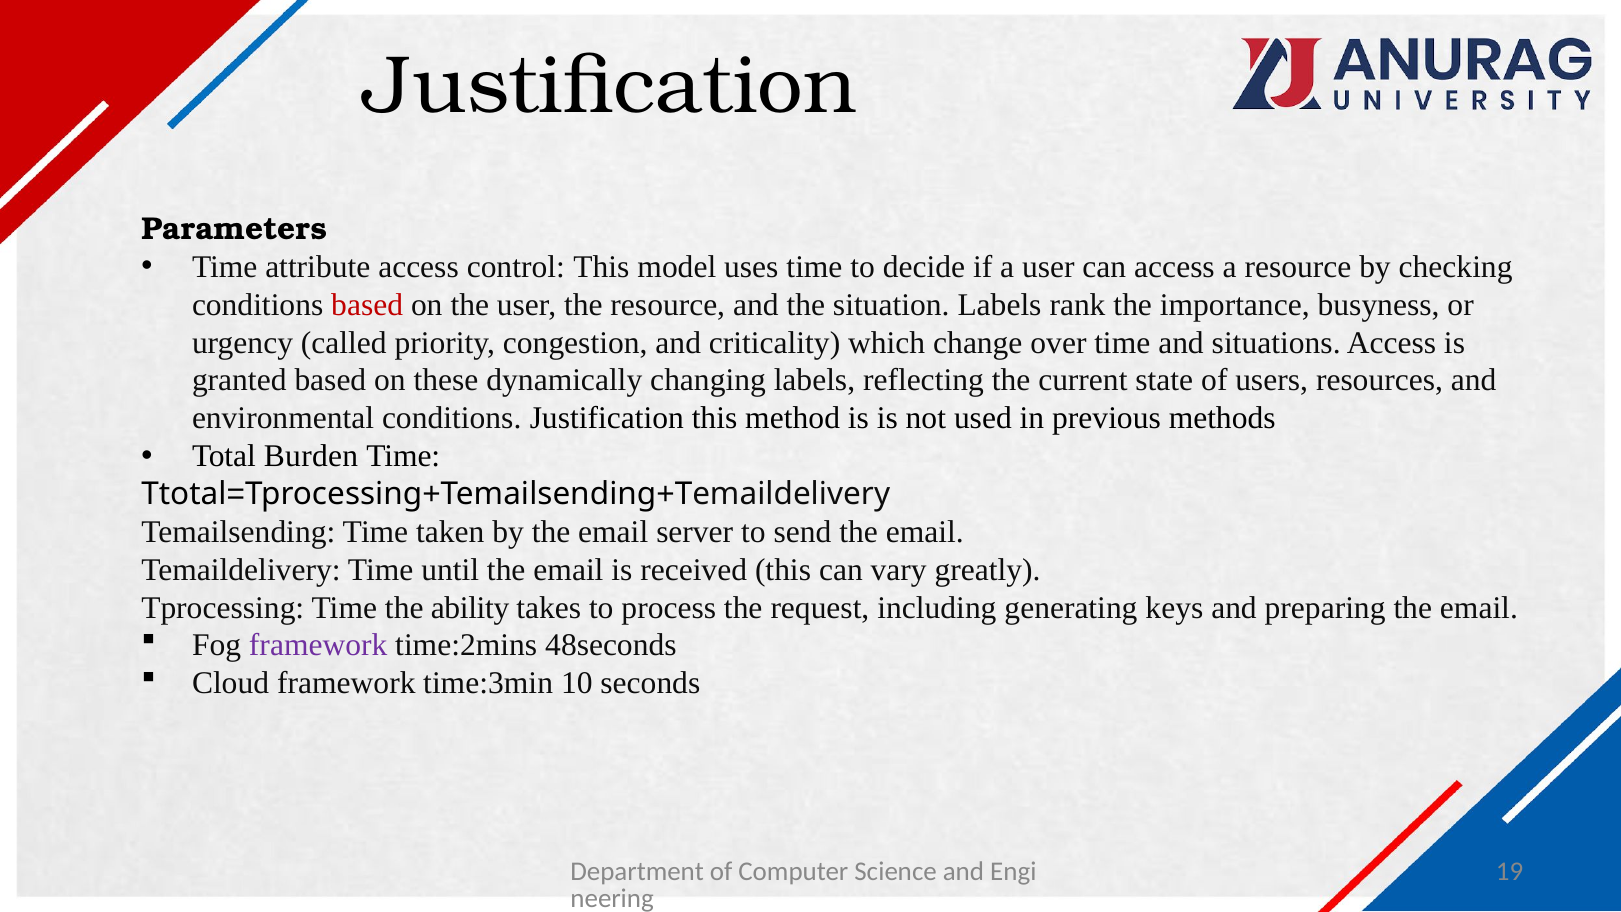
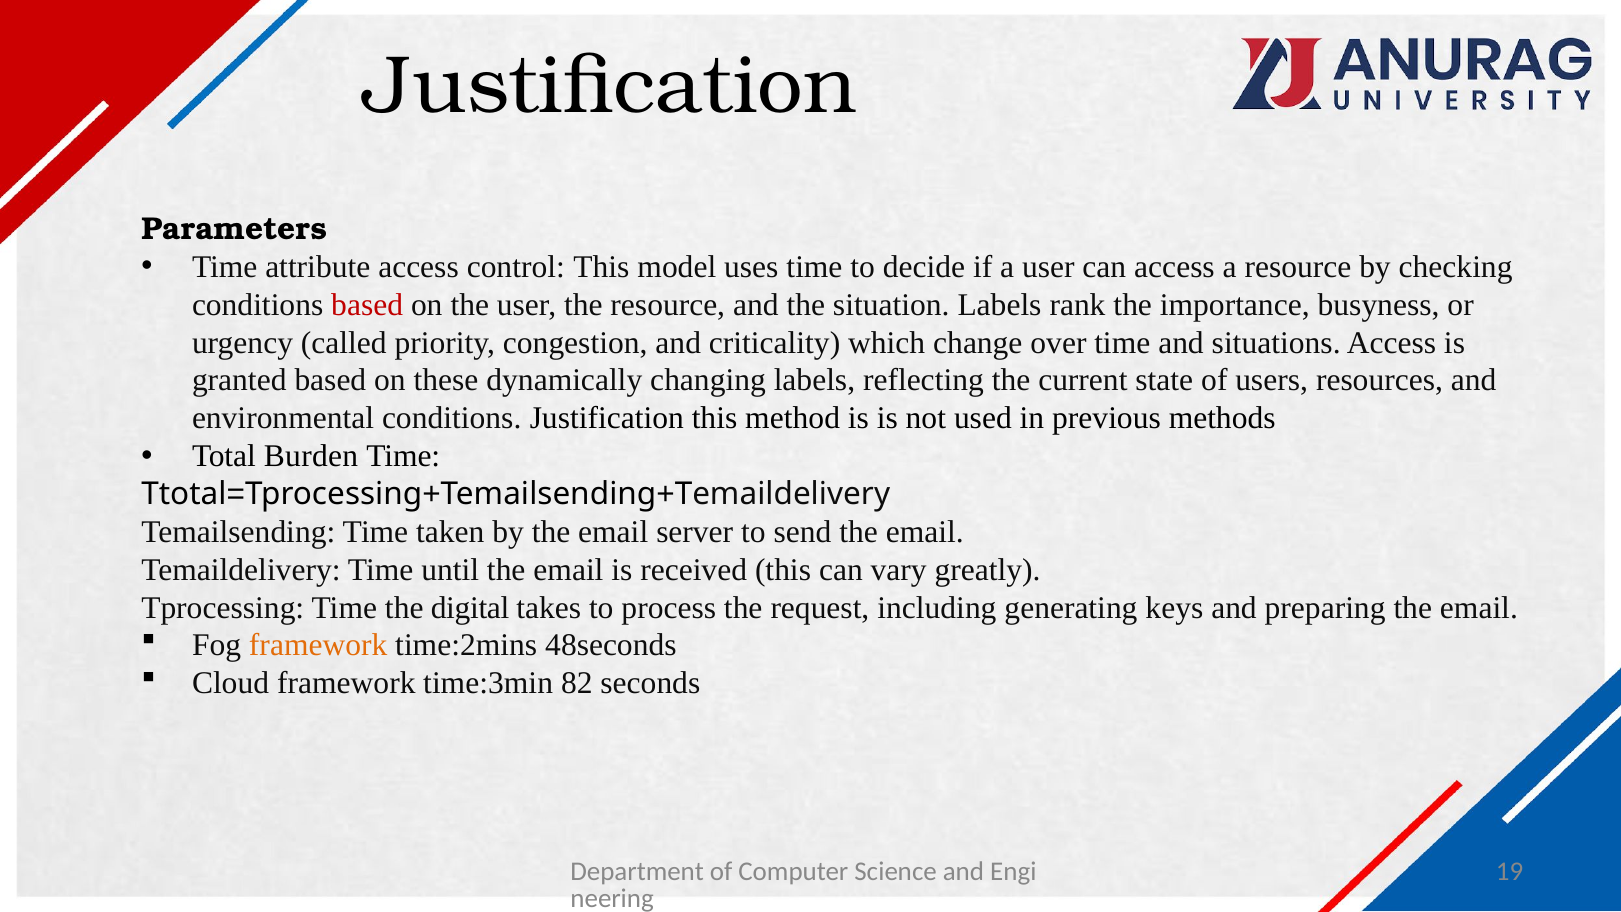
ability: ability -> digital
framework at (318, 645) colour: purple -> orange
10: 10 -> 82
